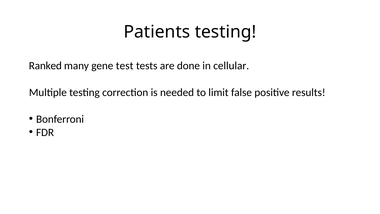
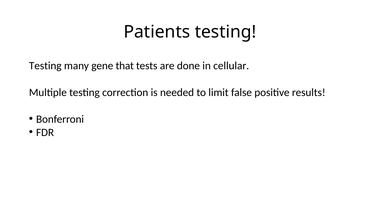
Ranked at (45, 66): Ranked -> Testing
test: test -> that
